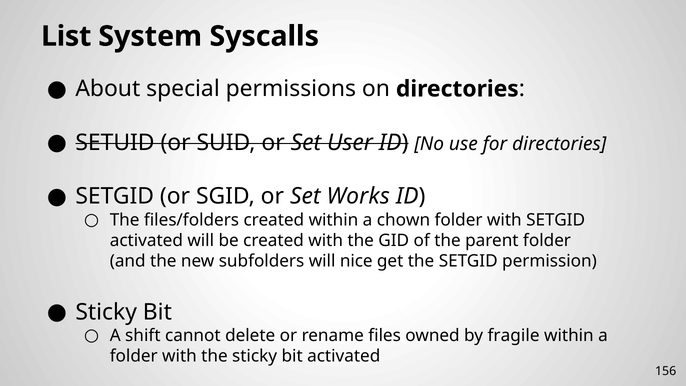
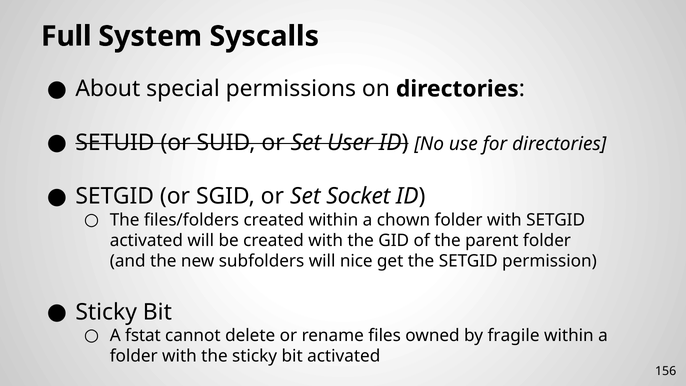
List: List -> Full
Works: Works -> Socket
shift: shift -> fstat
